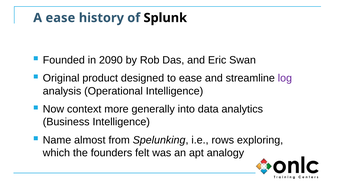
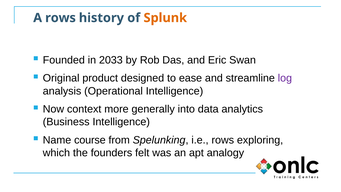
A ease: ease -> rows
Splunk colour: black -> orange
2090: 2090 -> 2033
almost: almost -> course
